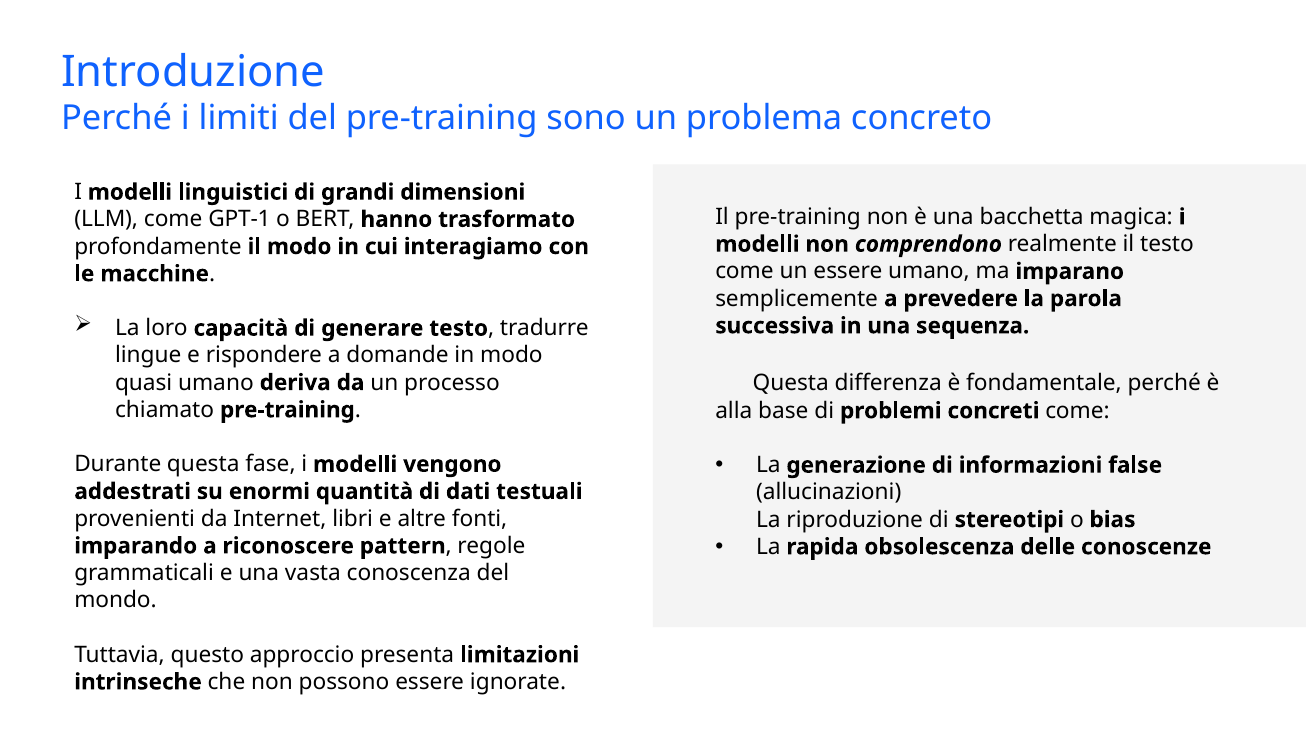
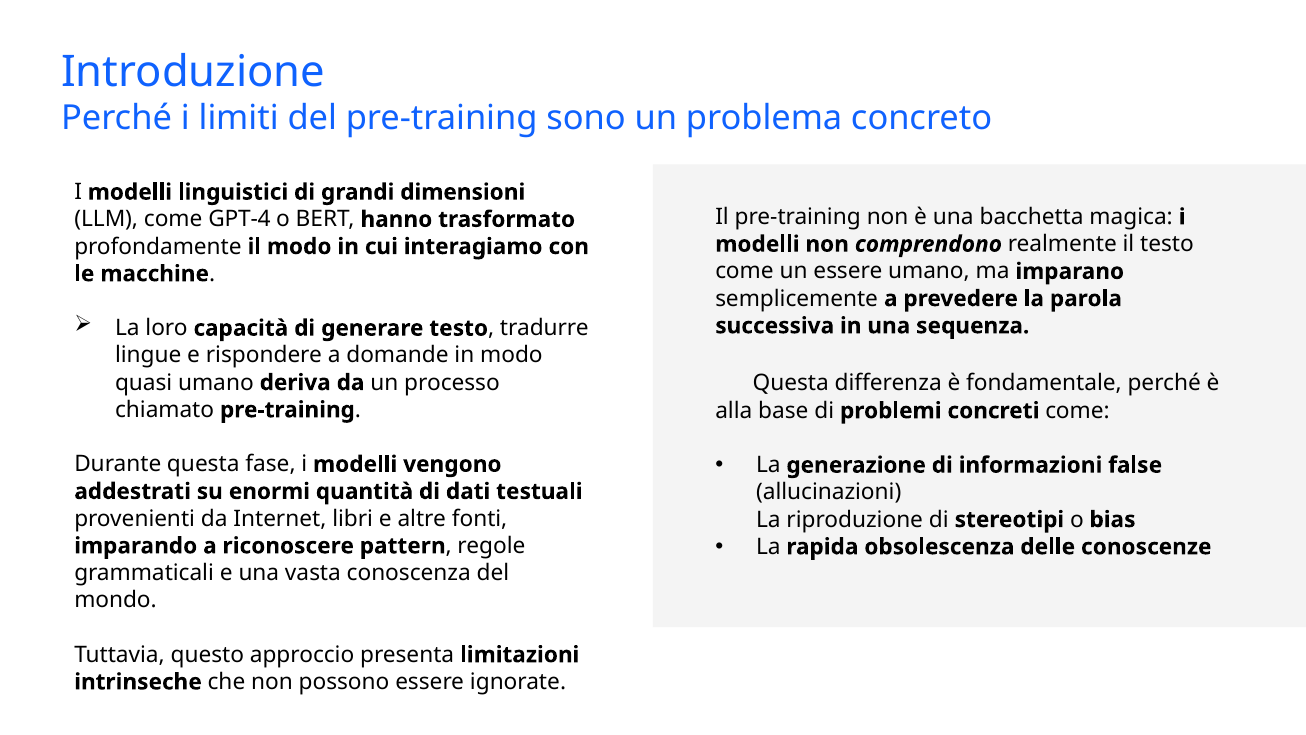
GPT-1: GPT-1 -> GPT-4
